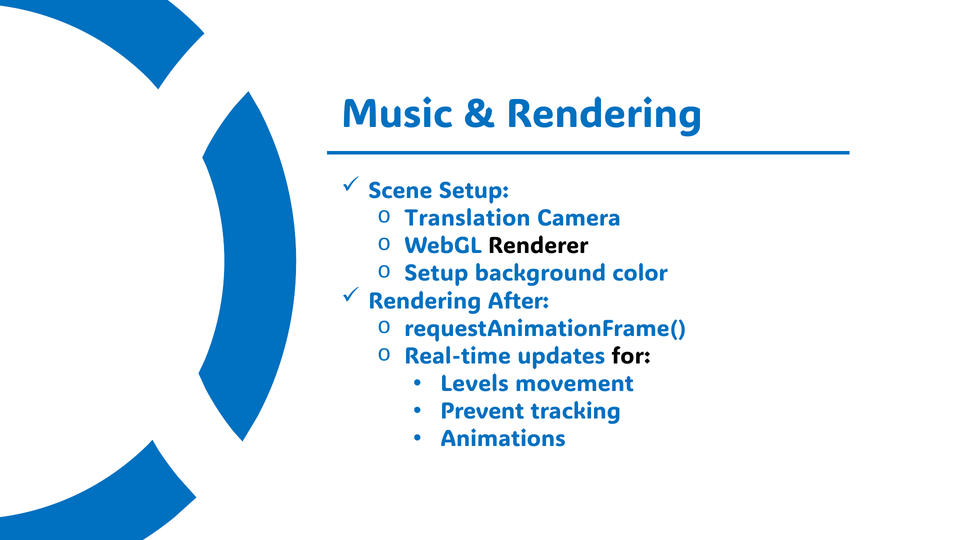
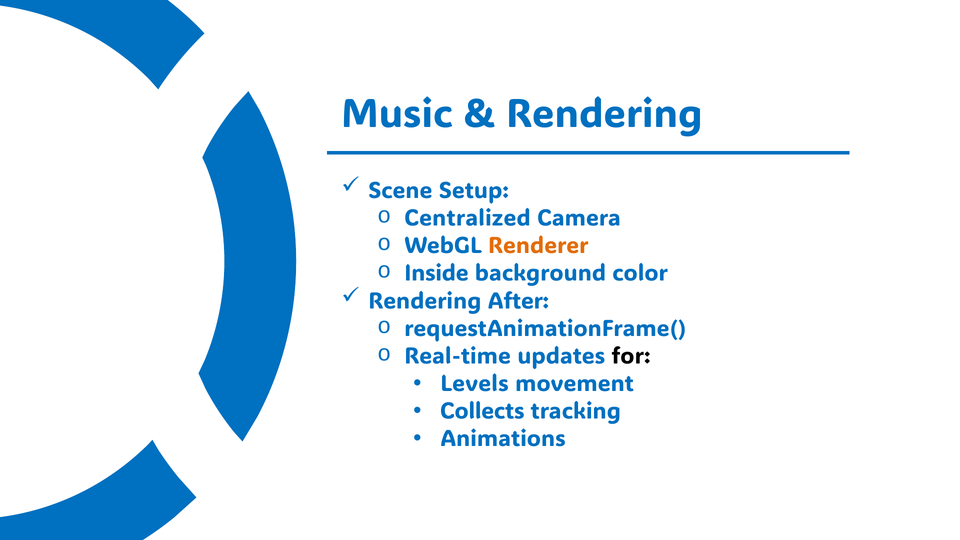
Translation: Translation -> Centralized
Renderer colour: black -> orange
Setup at (436, 273): Setup -> Inside
Prevent: Prevent -> Collects
